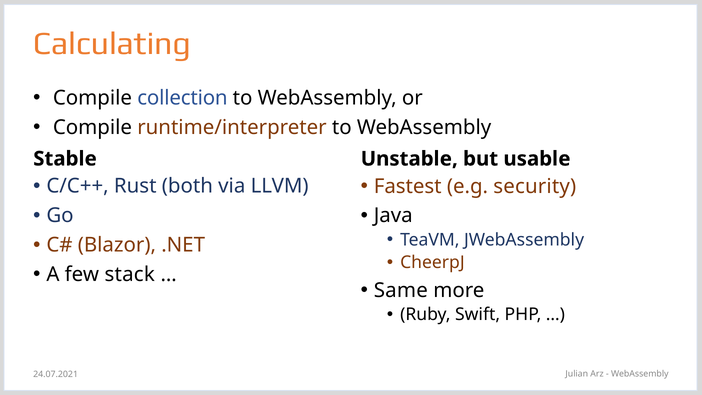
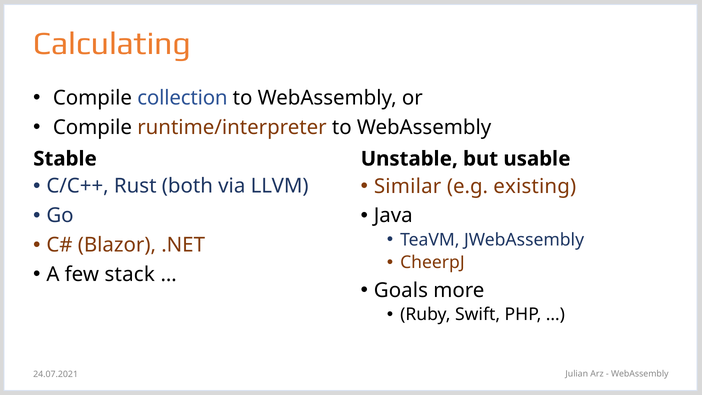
Fastest: Fastest -> Similar
security: security -> existing
Same: Same -> Goals
